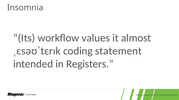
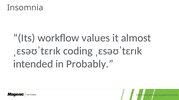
coding statement: statement -> ˌɛsəʊˈtɛrɪk
Registers: Registers -> Probably
